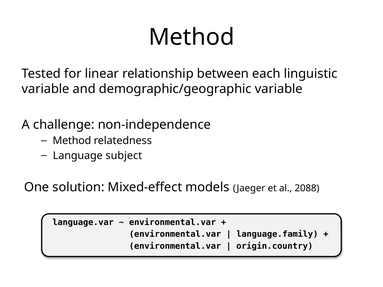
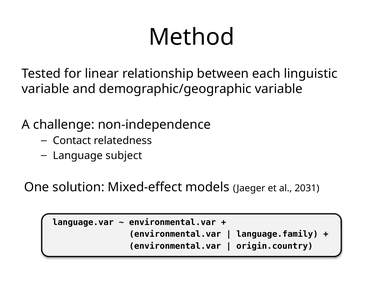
Method at (72, 141): Method -> Contact
2088: 2088 -> 2031
